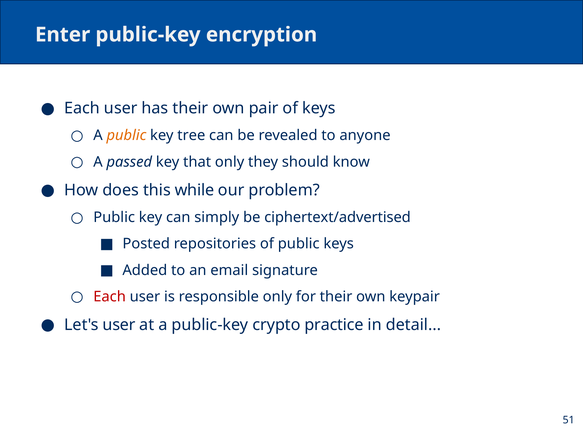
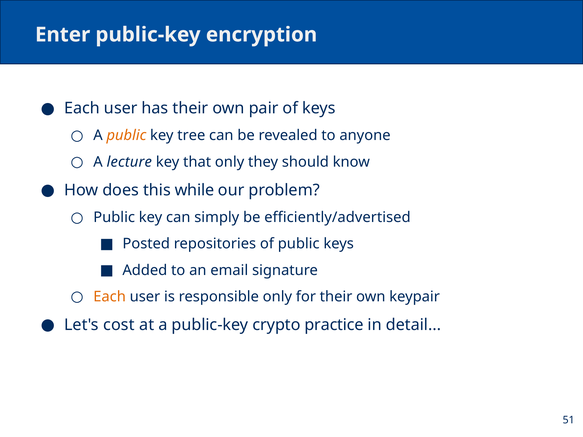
passed: passed -> lecture
ciphertext/advertised: ciphertext/advertised -> efficiently/advertised
Each at (110, 297) colour: red -> orange
Let's user: user -> cost
